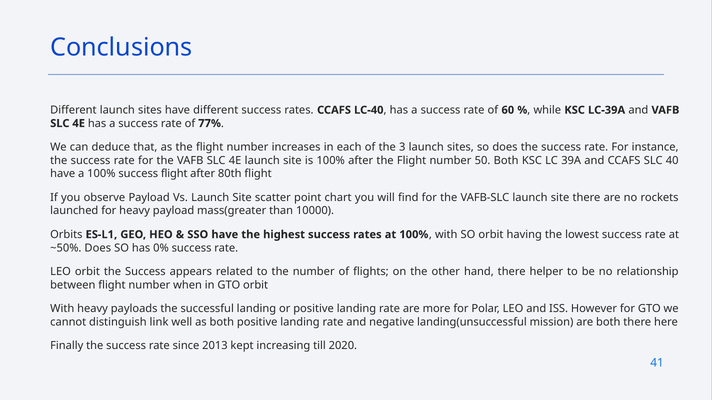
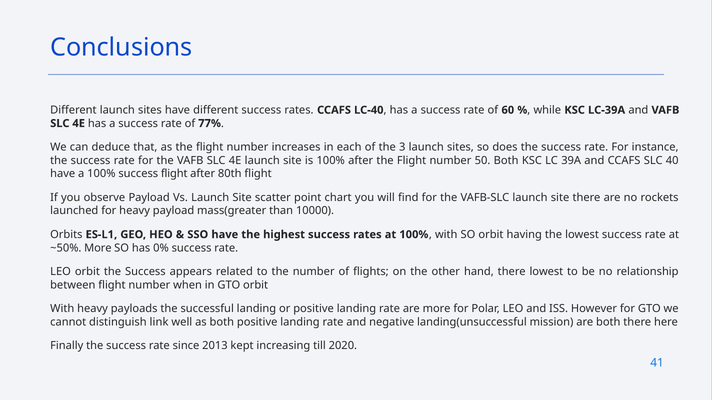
~50% Does: Does -> More
there helper: helper -> lowest
